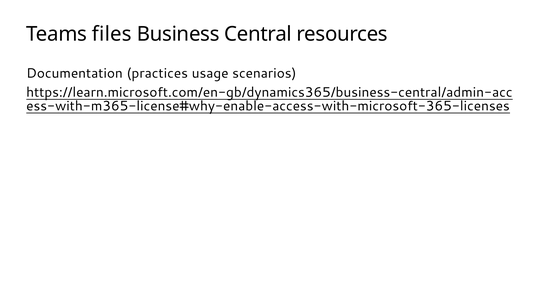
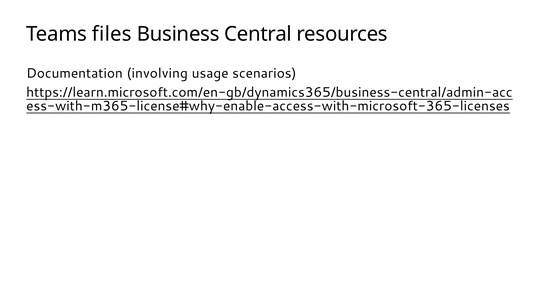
practices: practices -> involving
